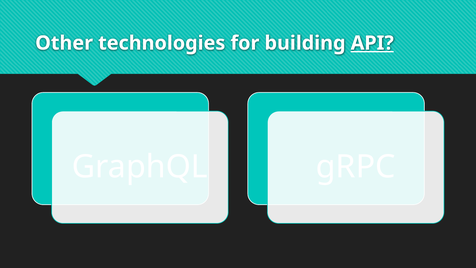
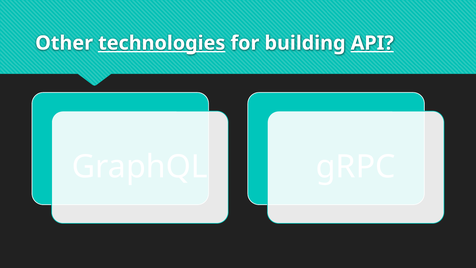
technologies underline: none -> present
